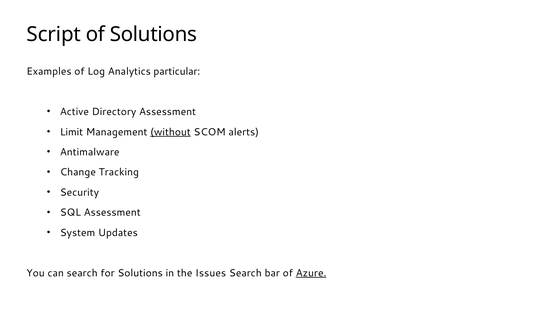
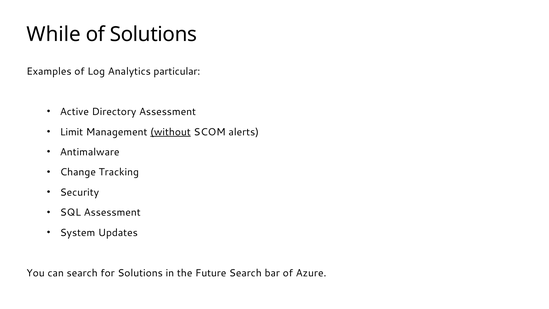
Script: Script -> While
Issues: Issues -> Future
Azure underline: present -> none
